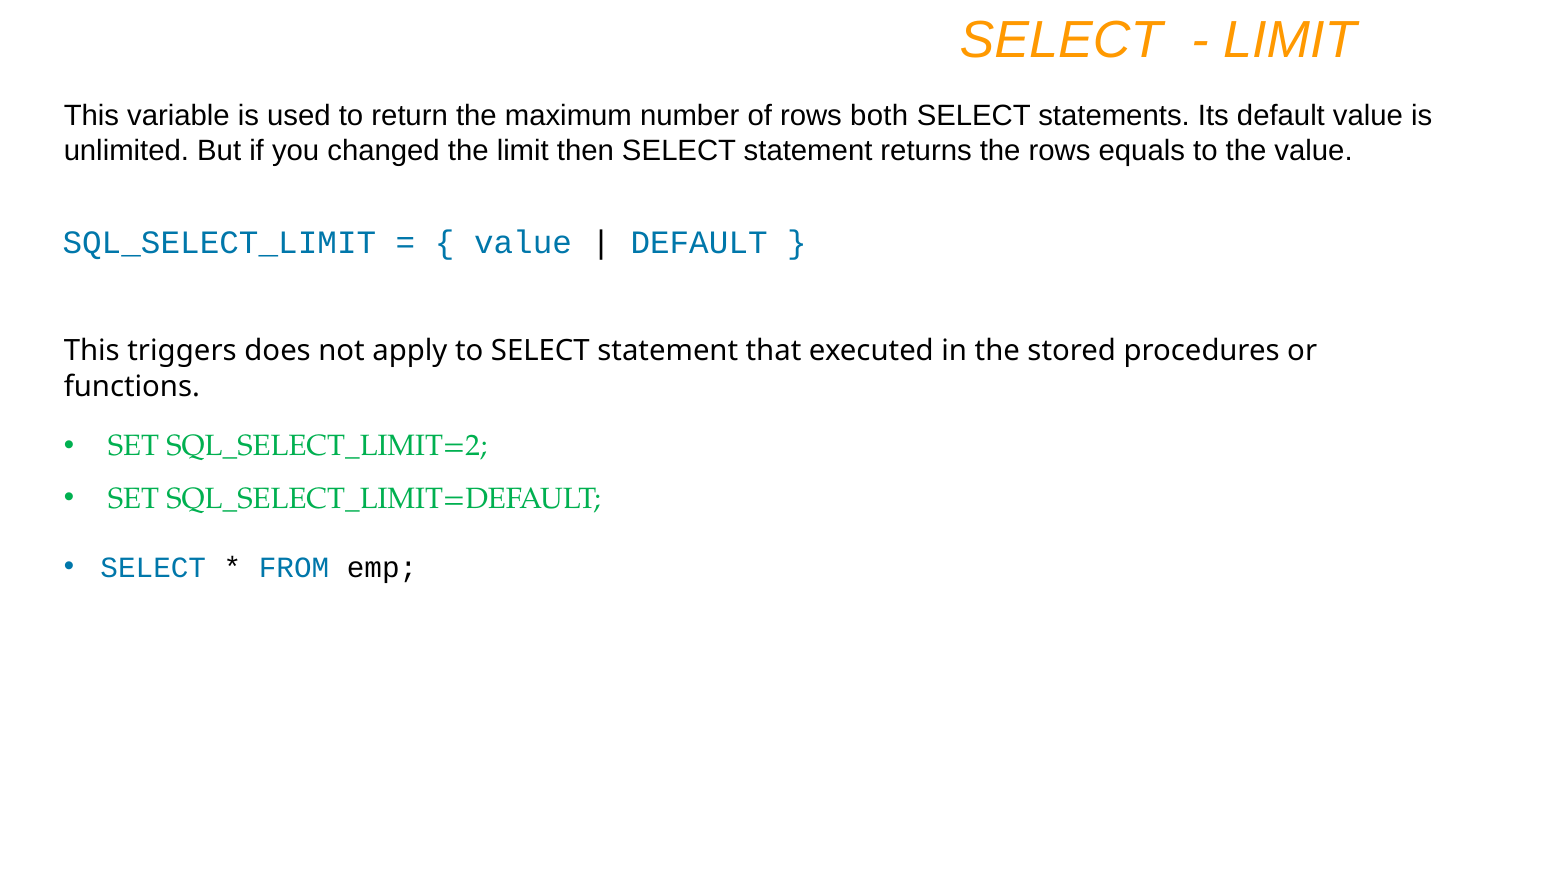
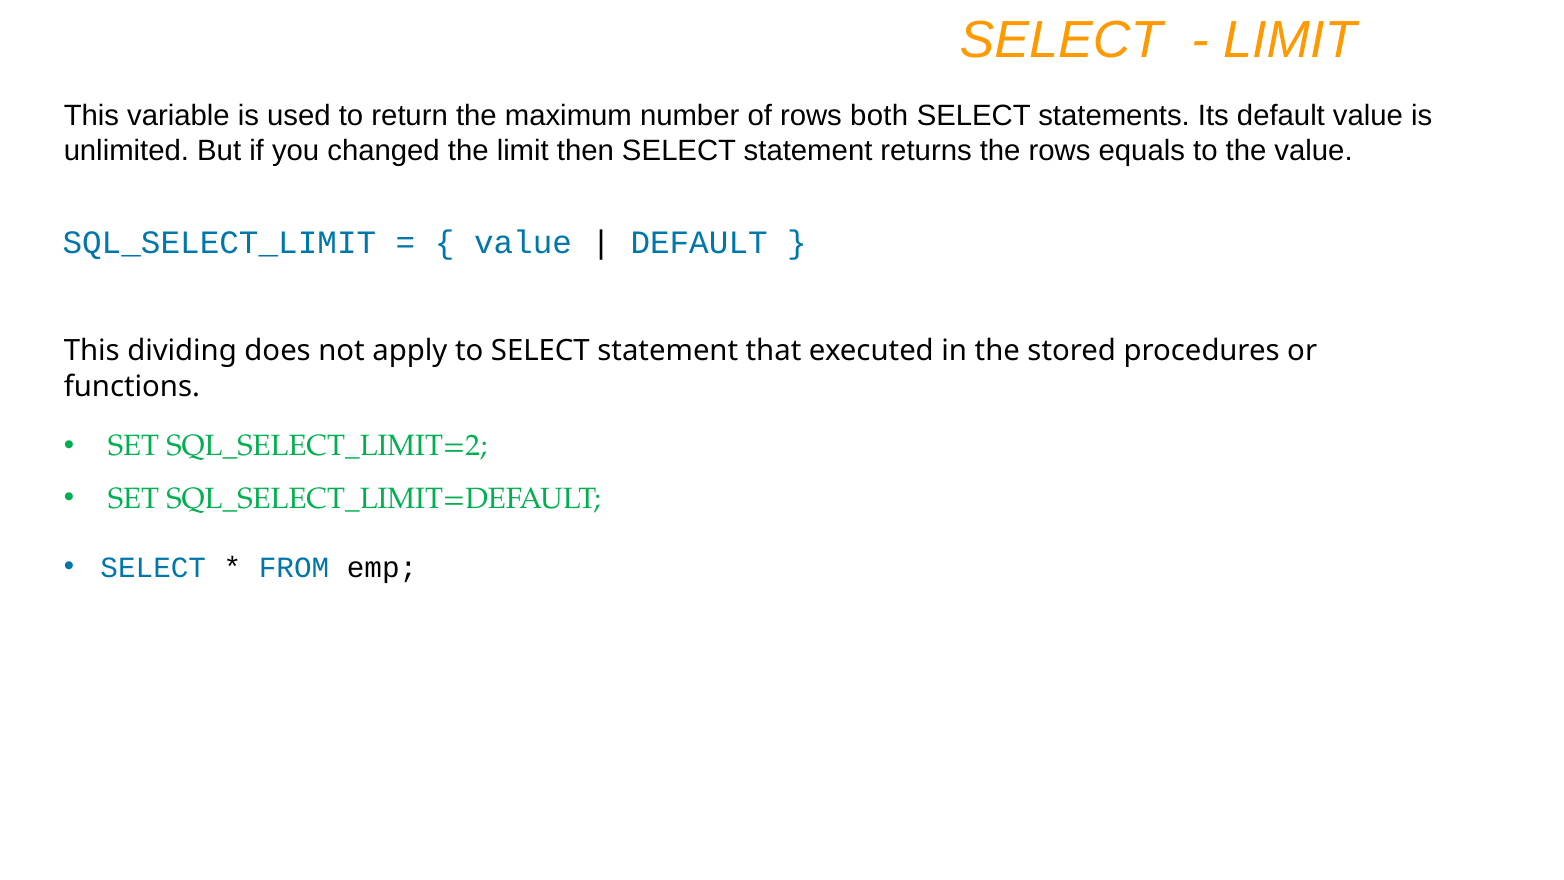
triggers: triggers -> dividing
